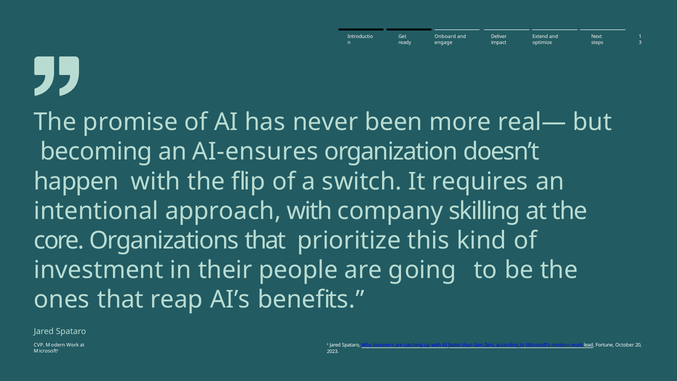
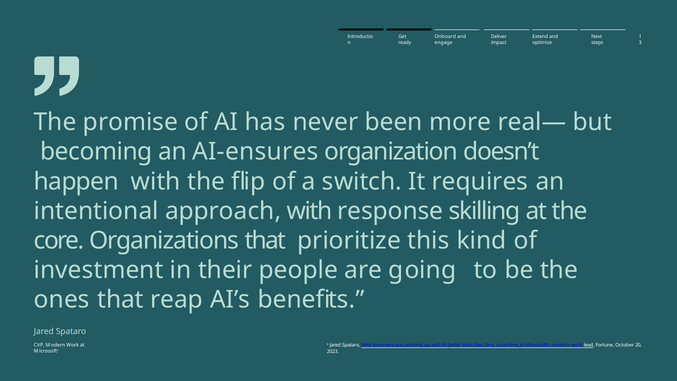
company: company -> response
